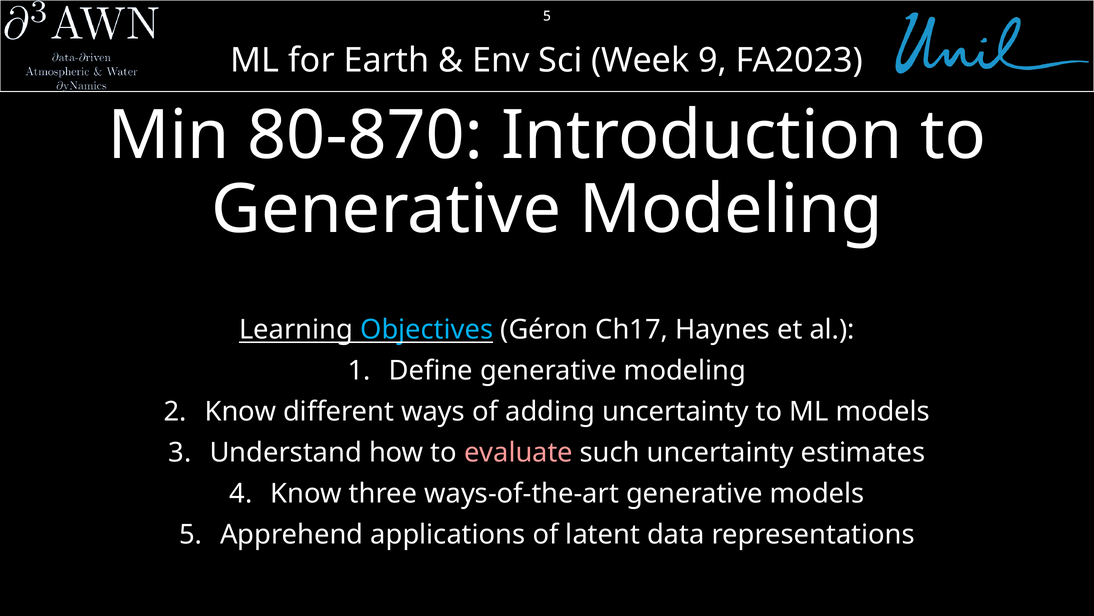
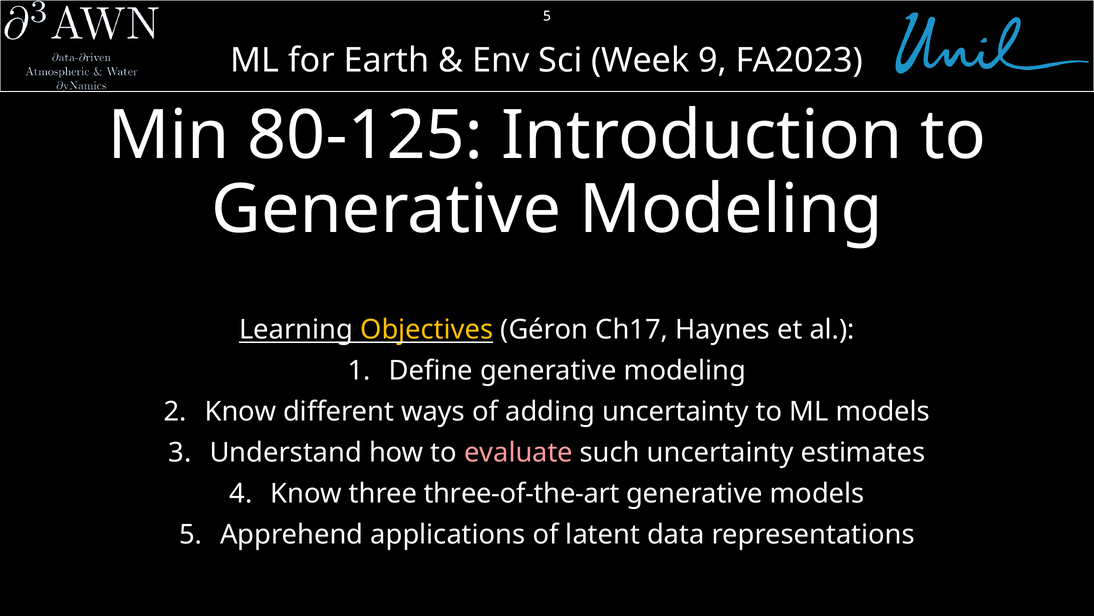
80-870: 80-870 -> 80-125
Objectives colour: light blue -> yellow
ways-of-the-art: ways-of-the-art -> three-of-the-art
